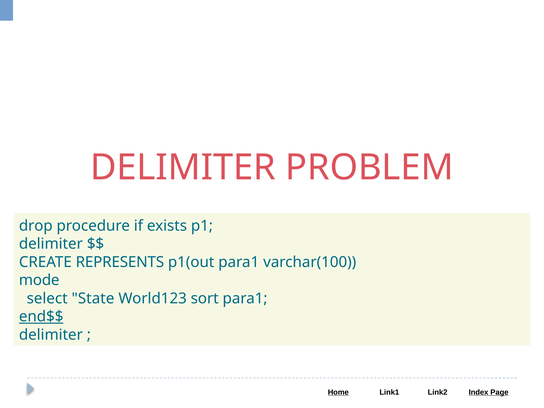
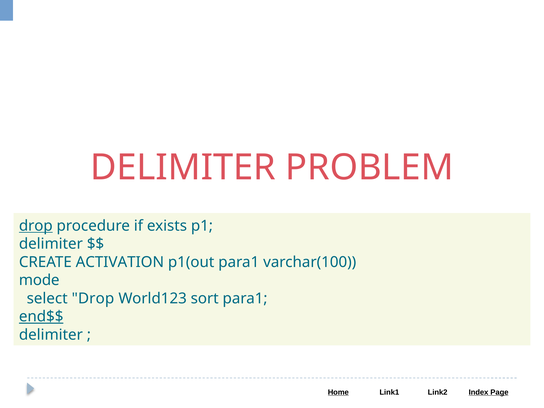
drop at (36, 226) underline: none -> present
REPRESENTS: REPRESENTS -> ACTIVATION
select State: State -> Drop
